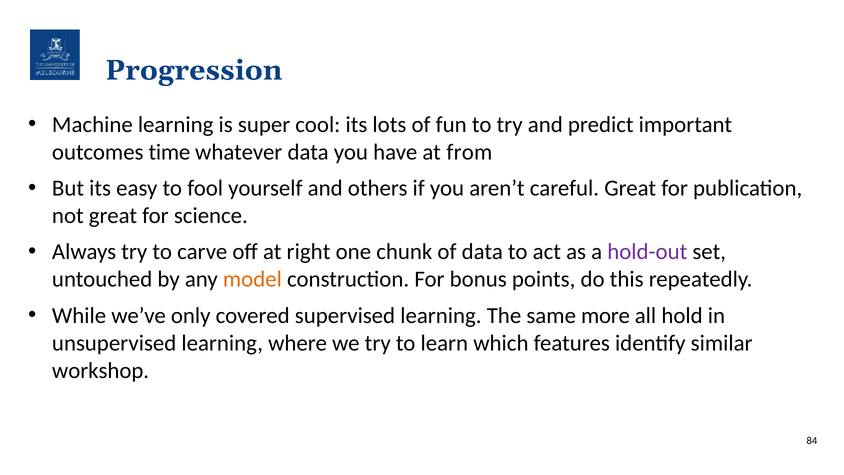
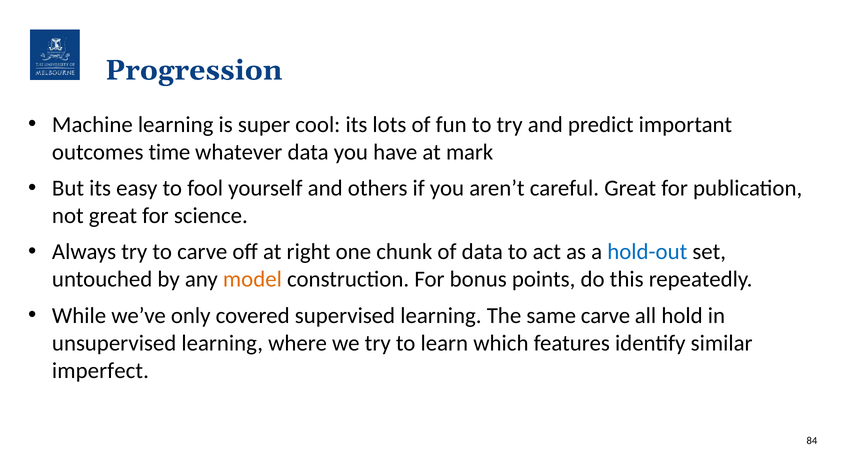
from: from -> mark
hold-out colour: purple -> blue
same more: more -> carve
workshop: workshop -> imperfect
